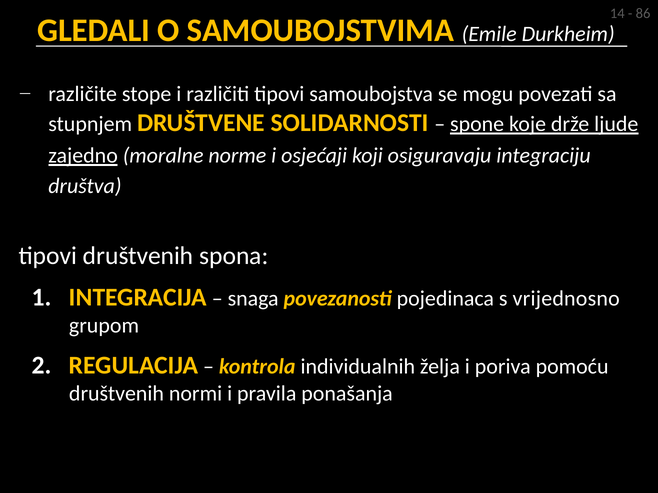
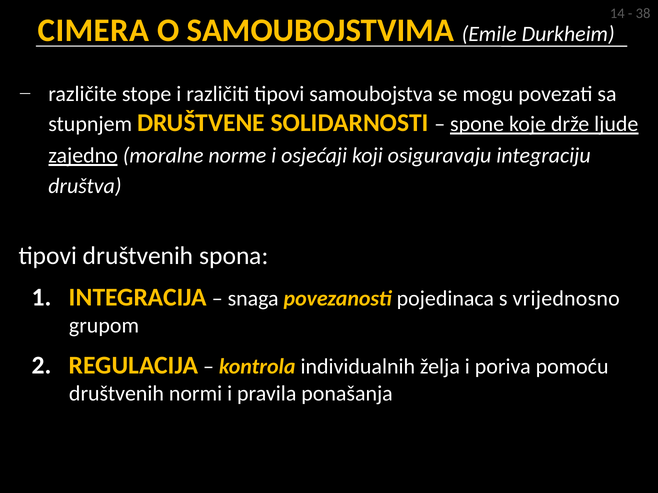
86: 86 -> 38
GLEDALI: GLEDALI -> CIMERA
